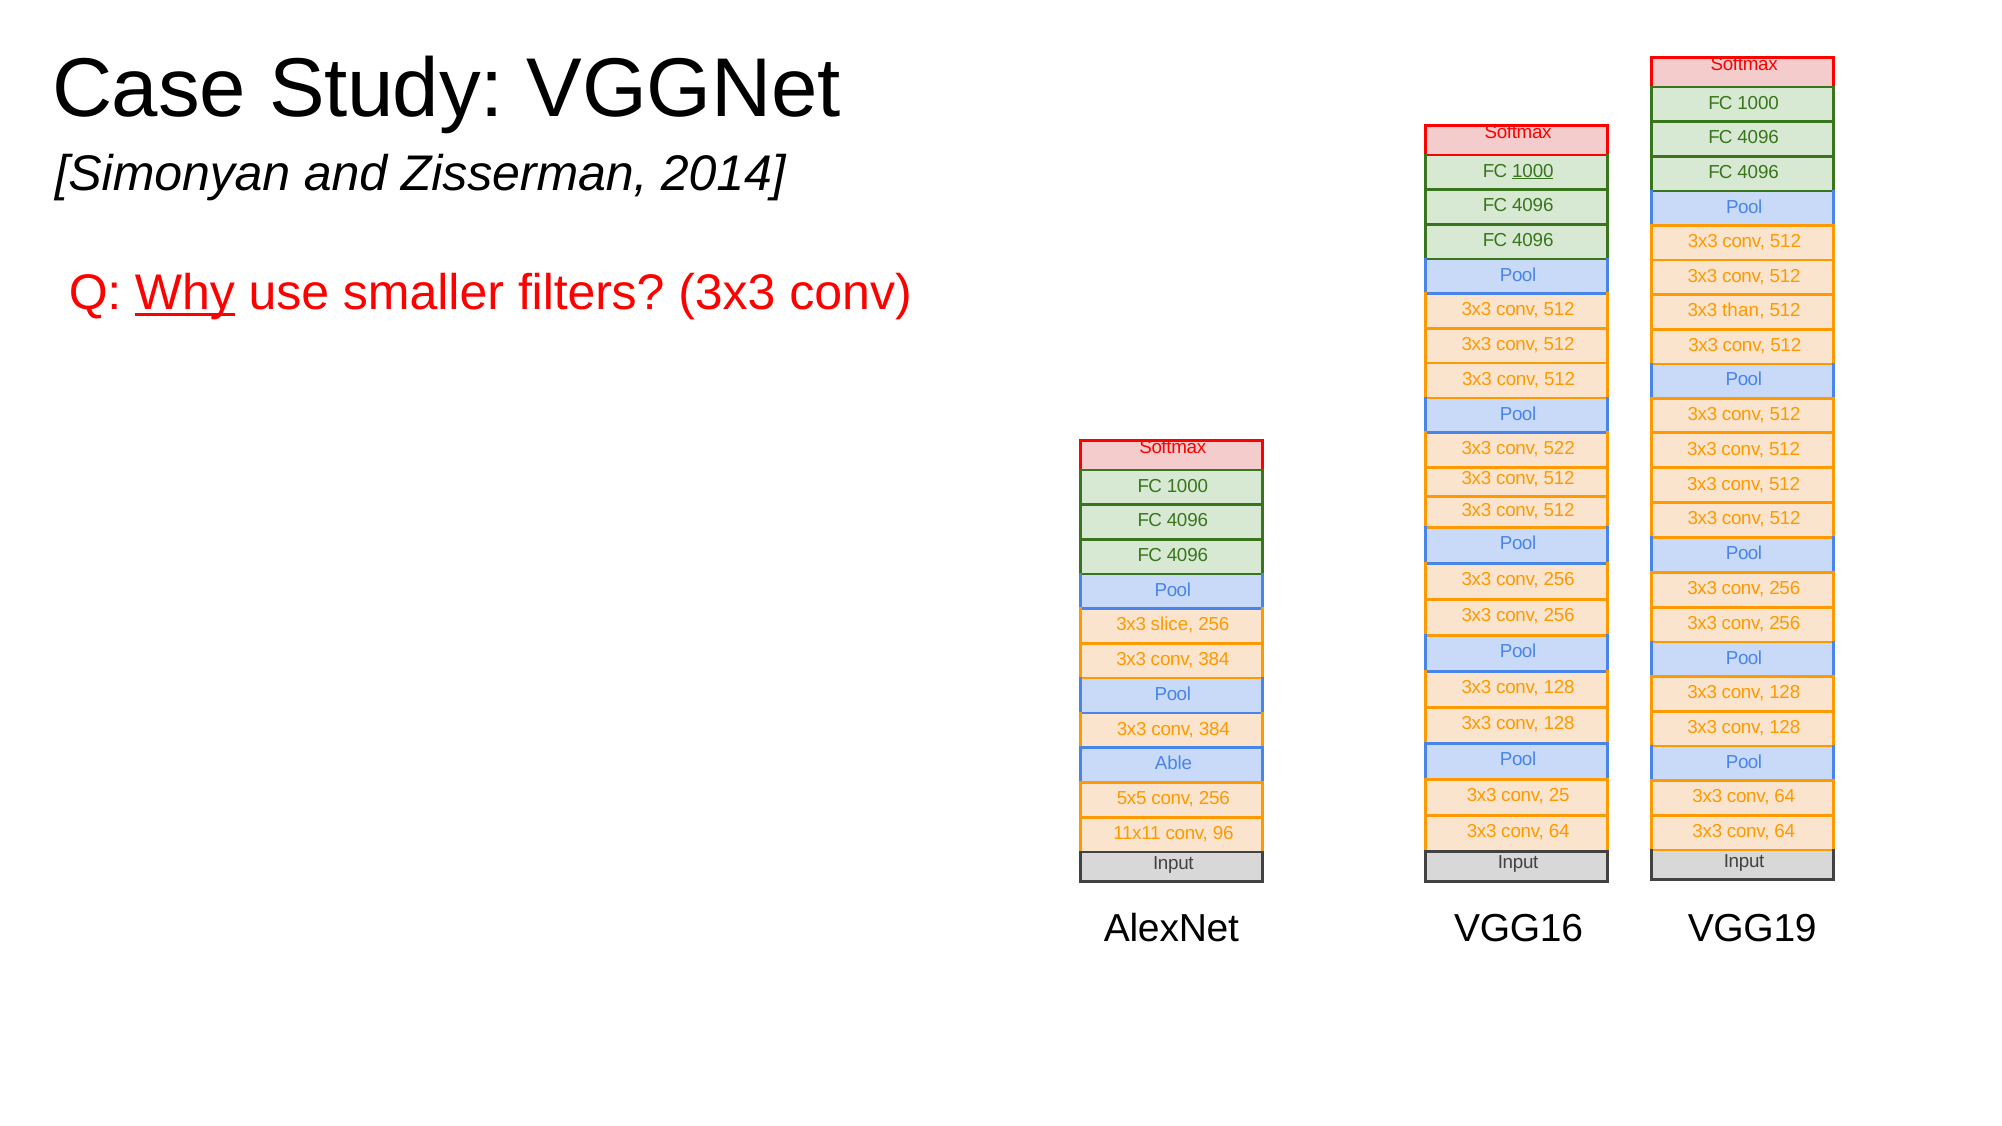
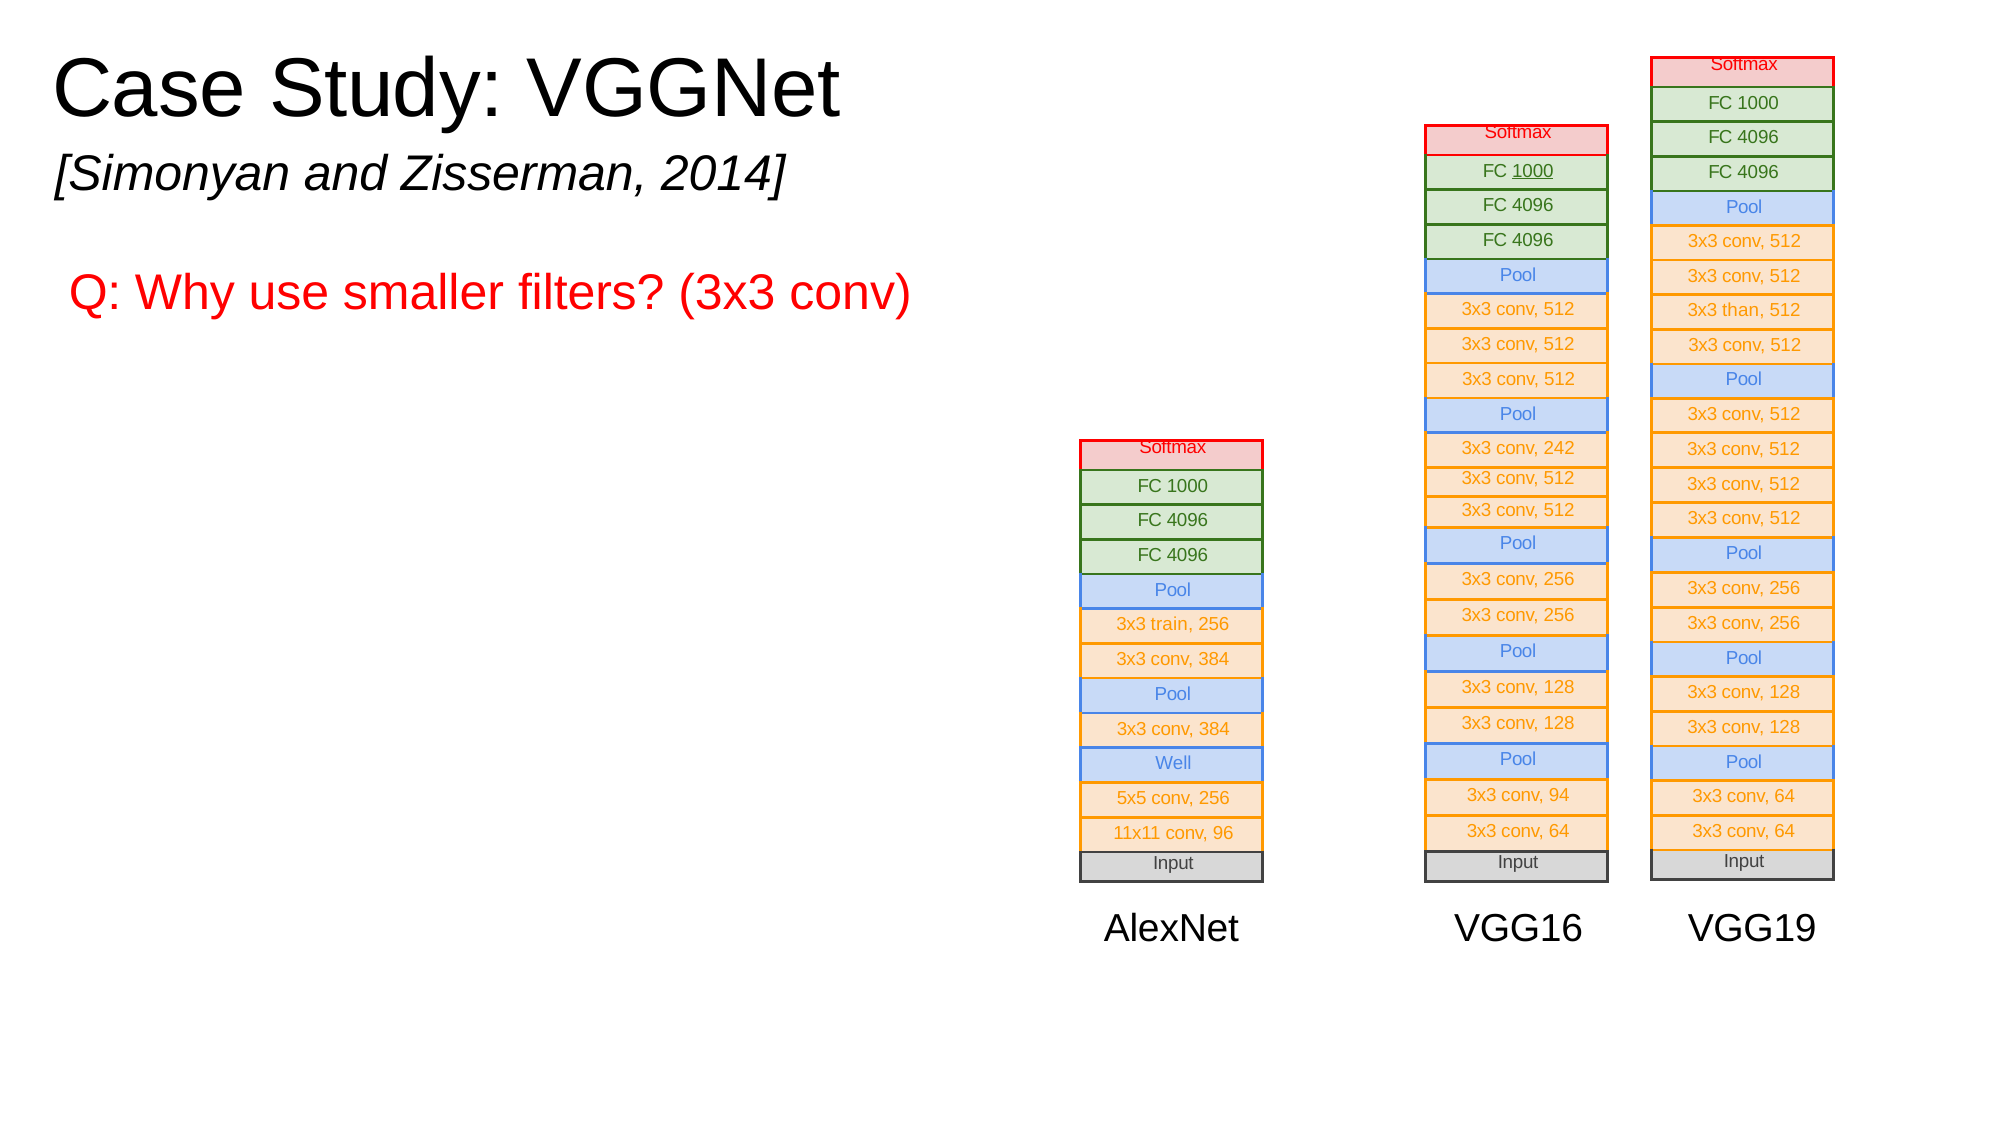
Why underline: present -> none
522: 522 -> 242
slice: slice -> train
Able: Able -> Well
25: 25 -> 94
